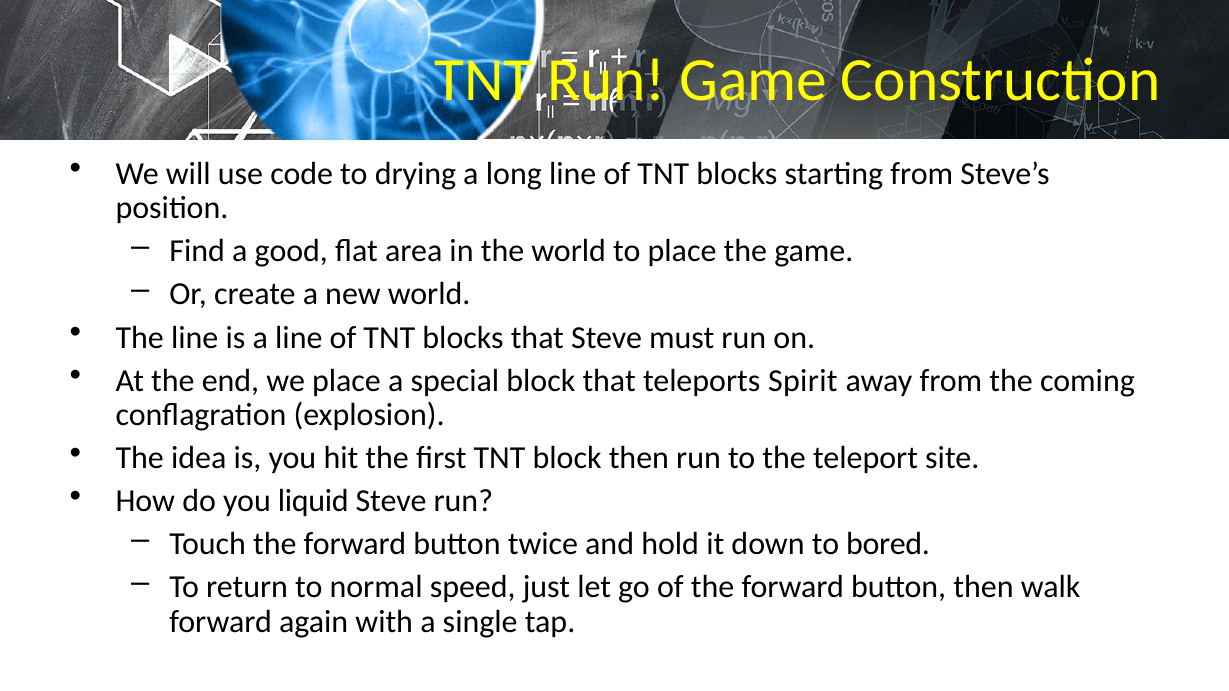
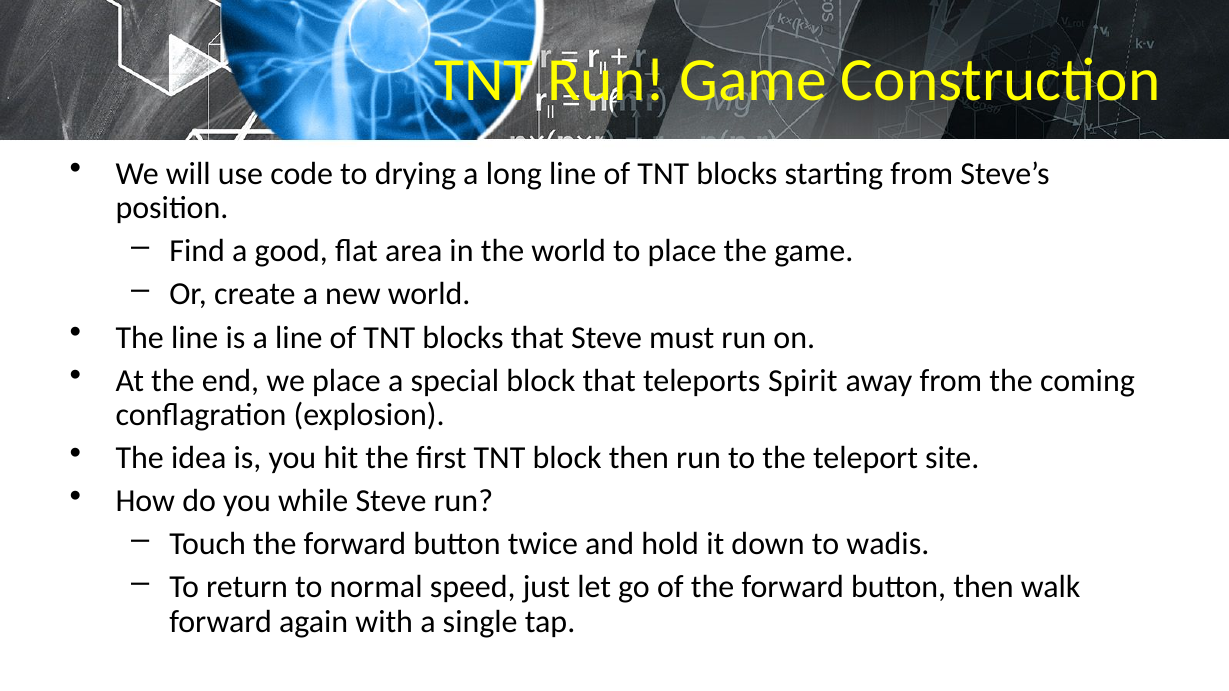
liquid: liquid -> while
bored: bored -> wadis
